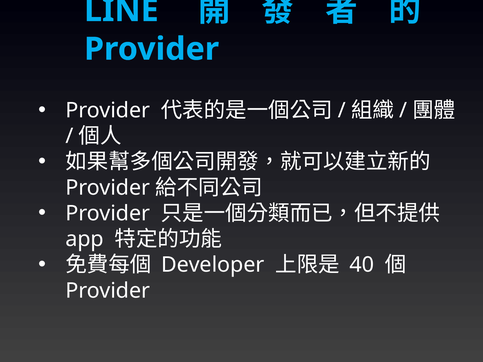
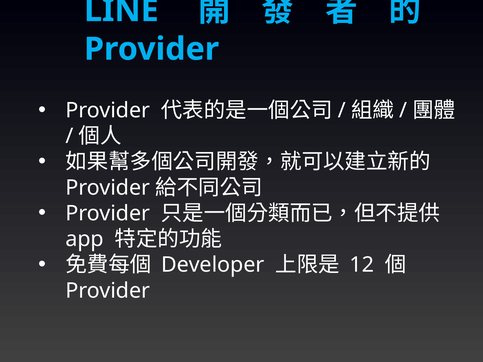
40: 40 -> 12
